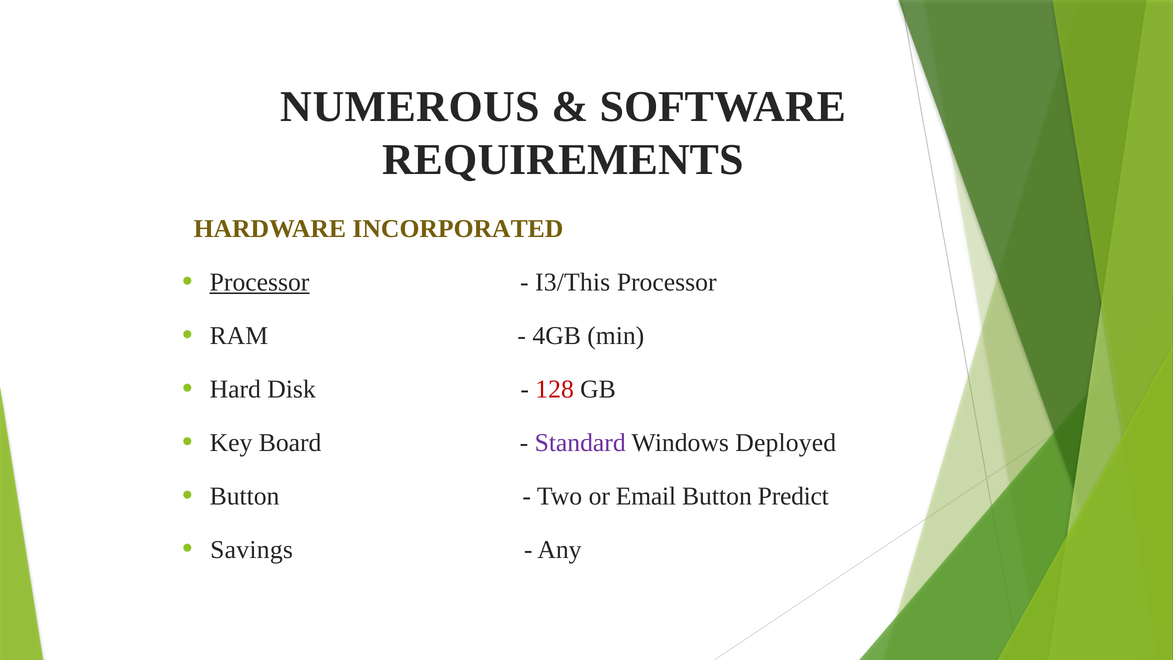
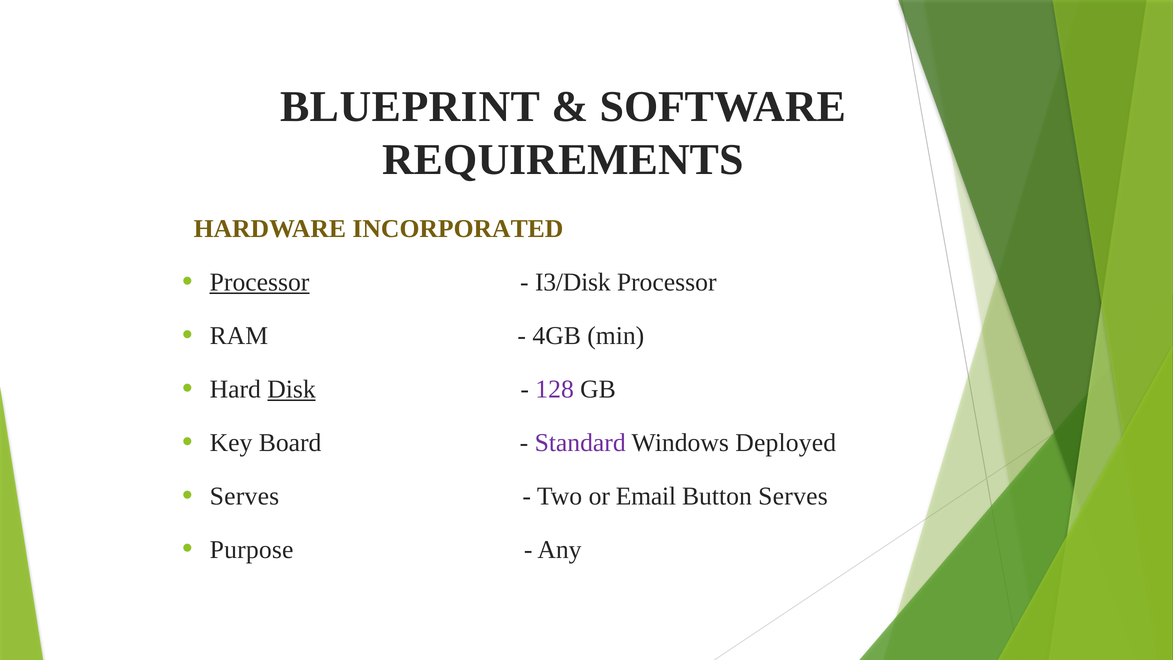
NUMEROUS: NUMEROUS -> BLUEPRINT
I3/This: I3/This -> I3/Disk
Disk underline: none -> present
128 colour: red -> purple
Button at (245, 496): Button -> Serves
Button Predict: Predict -> Serves
Savings: Savings -> Purpose
